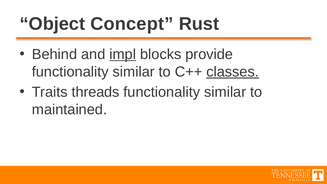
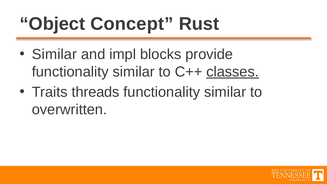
Behind at (54, 54): Behind -> Similar
impl underline: present -> none
maintained: maintained -> overwritten
